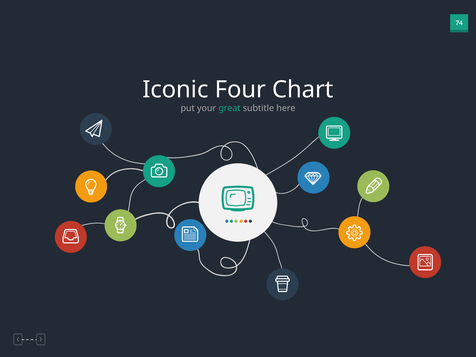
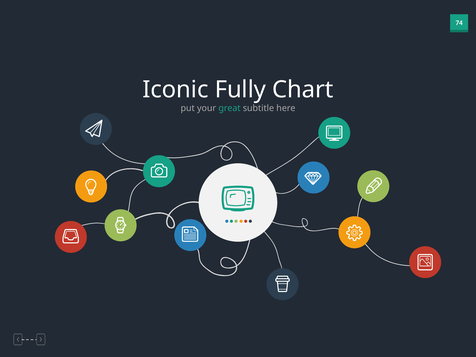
Four: Four -> Fully
